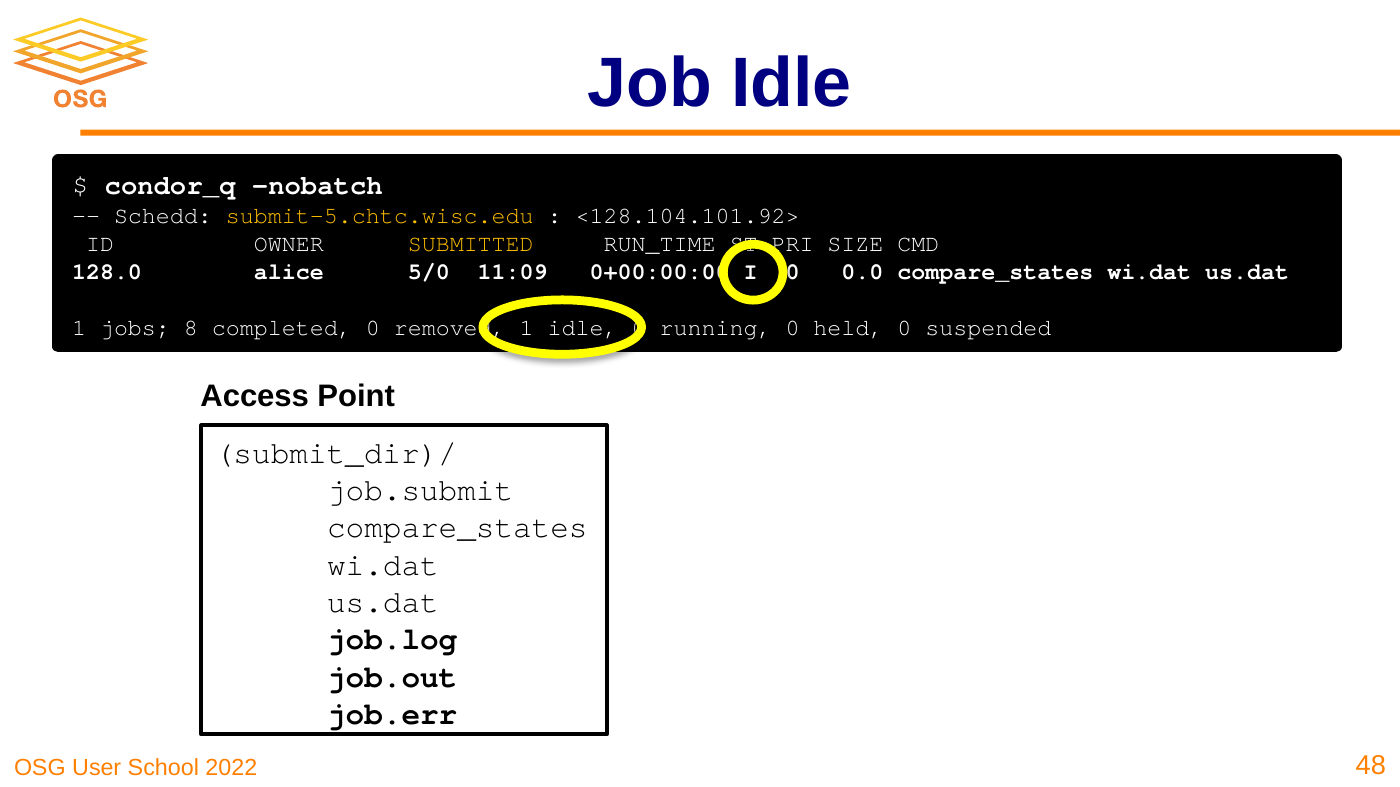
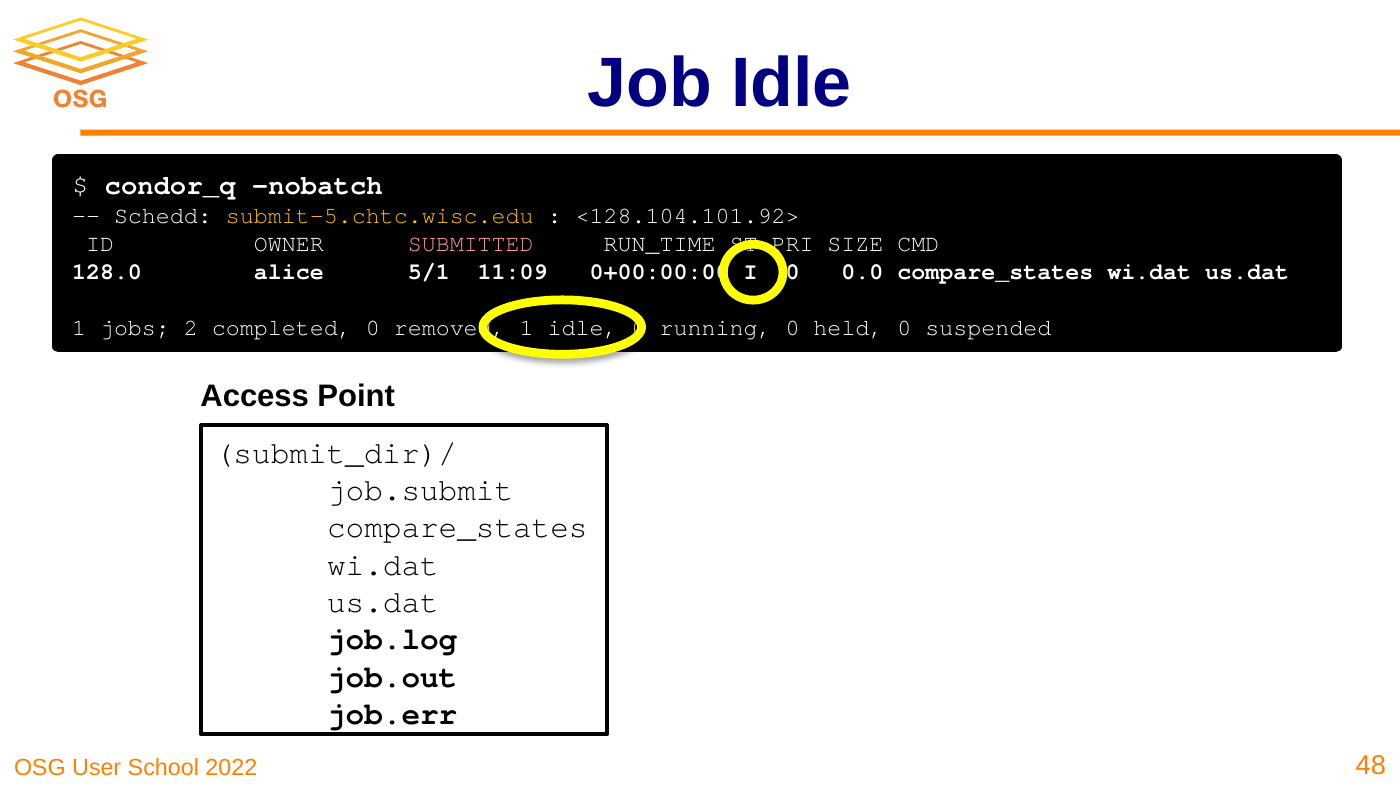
SUBMITTED colour: yellow -> pink
5/0: 5/0 -> 5/1
8: 8 -> 2
